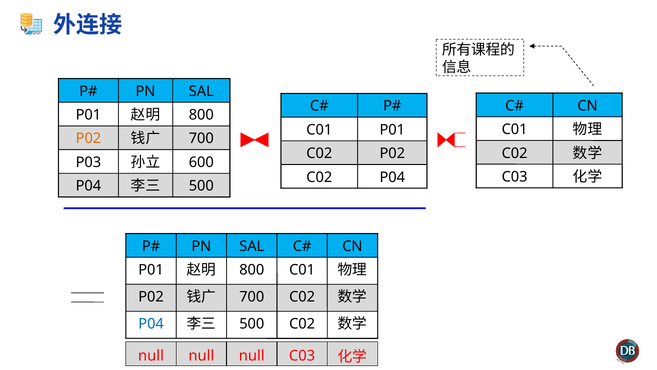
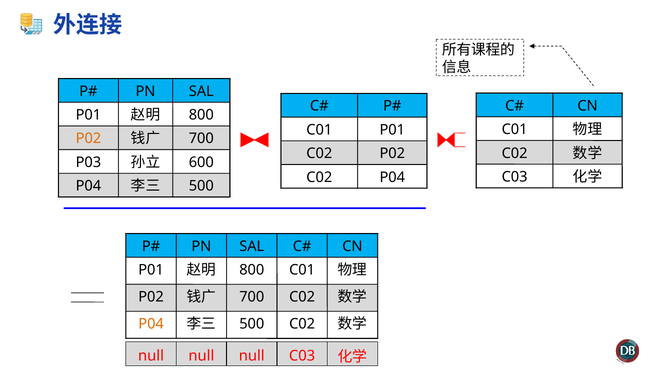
P04 at (151, 324) colour: blue -> orange
